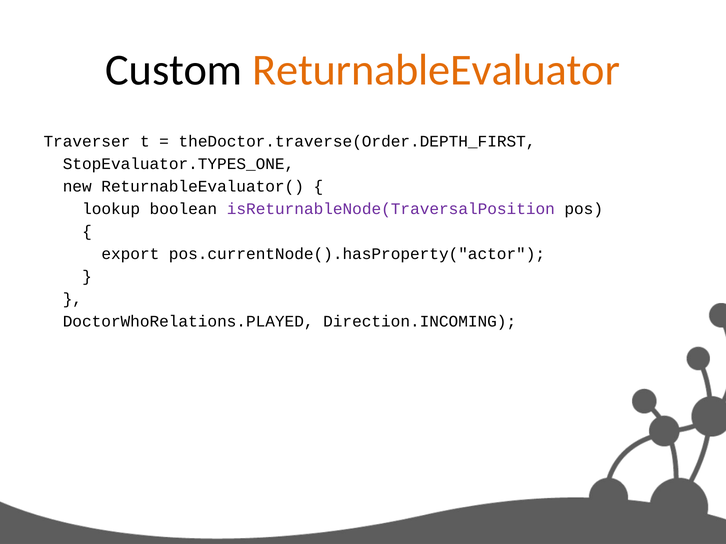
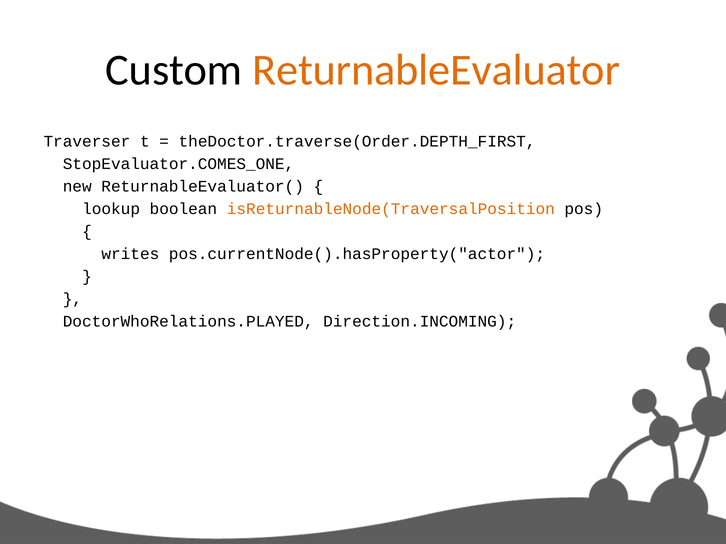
StopEvaluator.TYPES_ONE: StopEvaluator.TYPES_ONE -> StopEvaluator.COMES_ONE
isReturnableNode(TraversalPosition colour: purple -> orange
export: export -> writes
